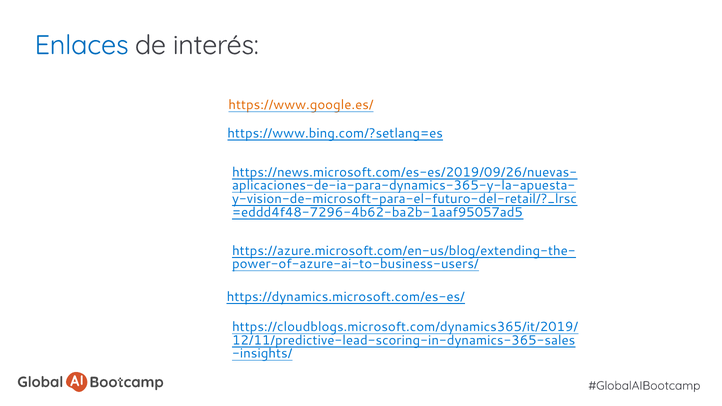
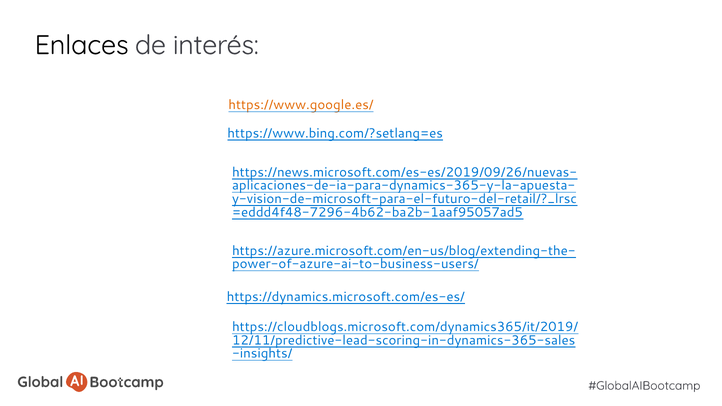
Enlaces colour: blue -> black
